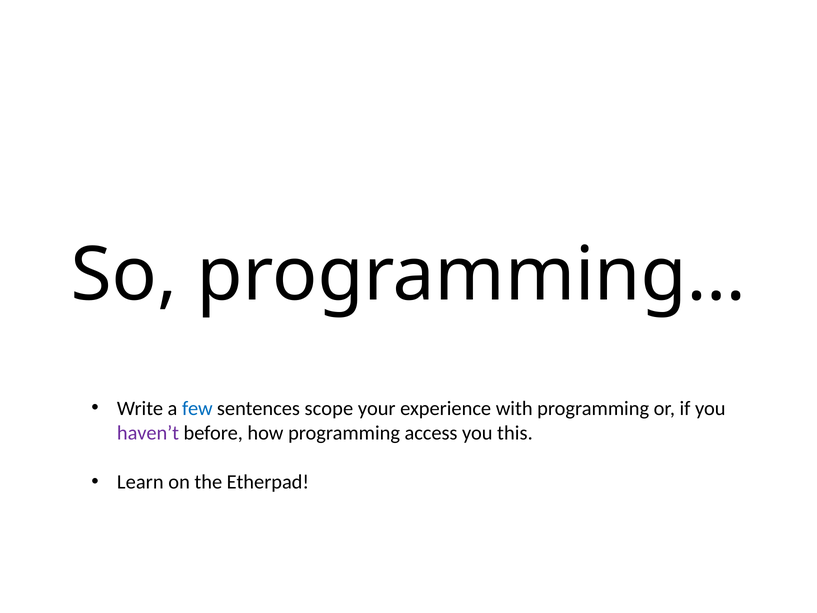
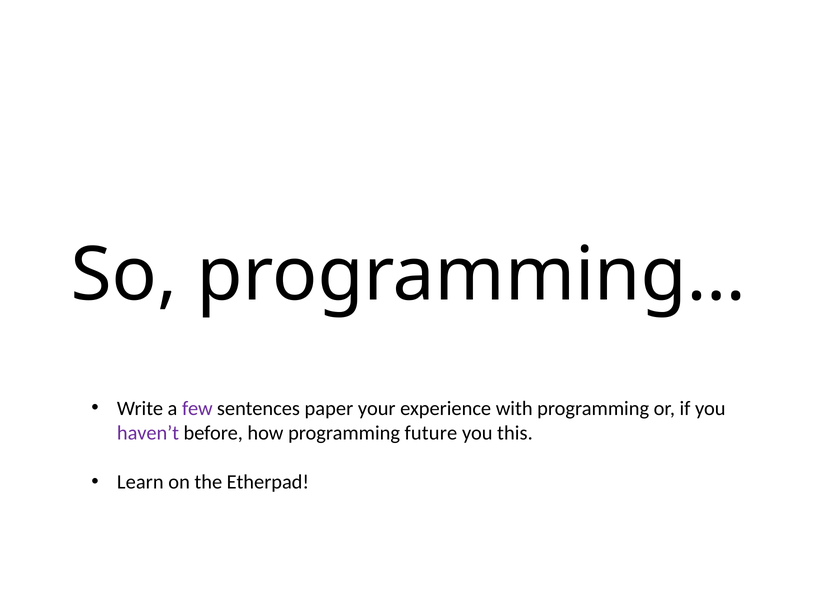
few colour: blue -> purple
scope: scope -> paper
access: access -> future
